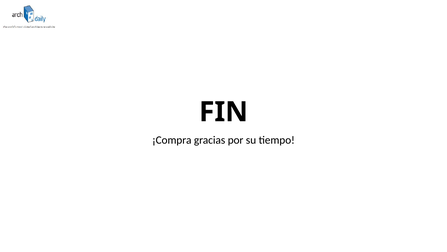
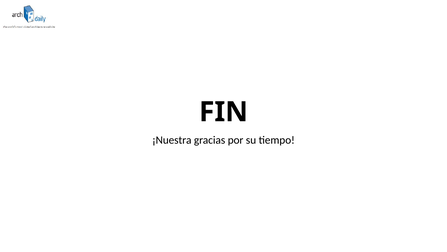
¡Compra: ¡Compra -> ¡Nuestra
